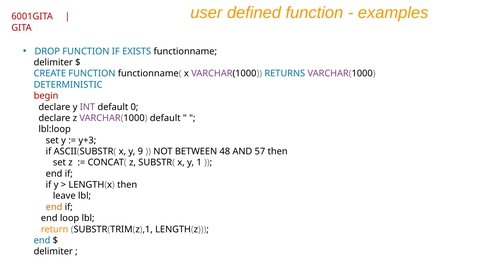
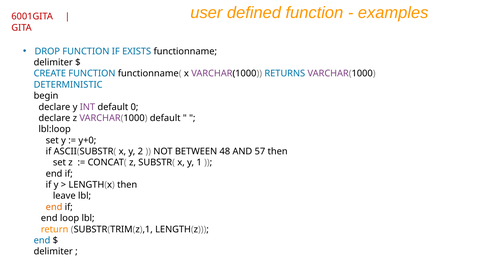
begin colour: red -> black
y+3: y+3 -> y+0
9: 9 -> 2
